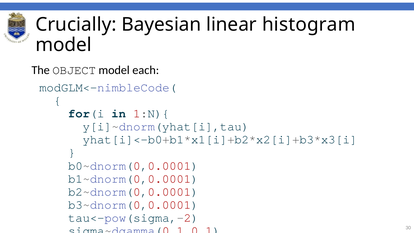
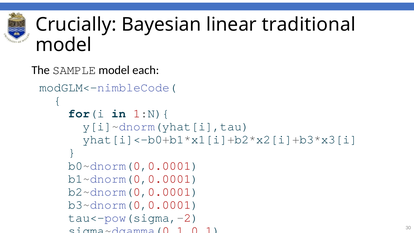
histogram: histogram -> traditional
OBJECT: OBJECT -> SAMPLE
